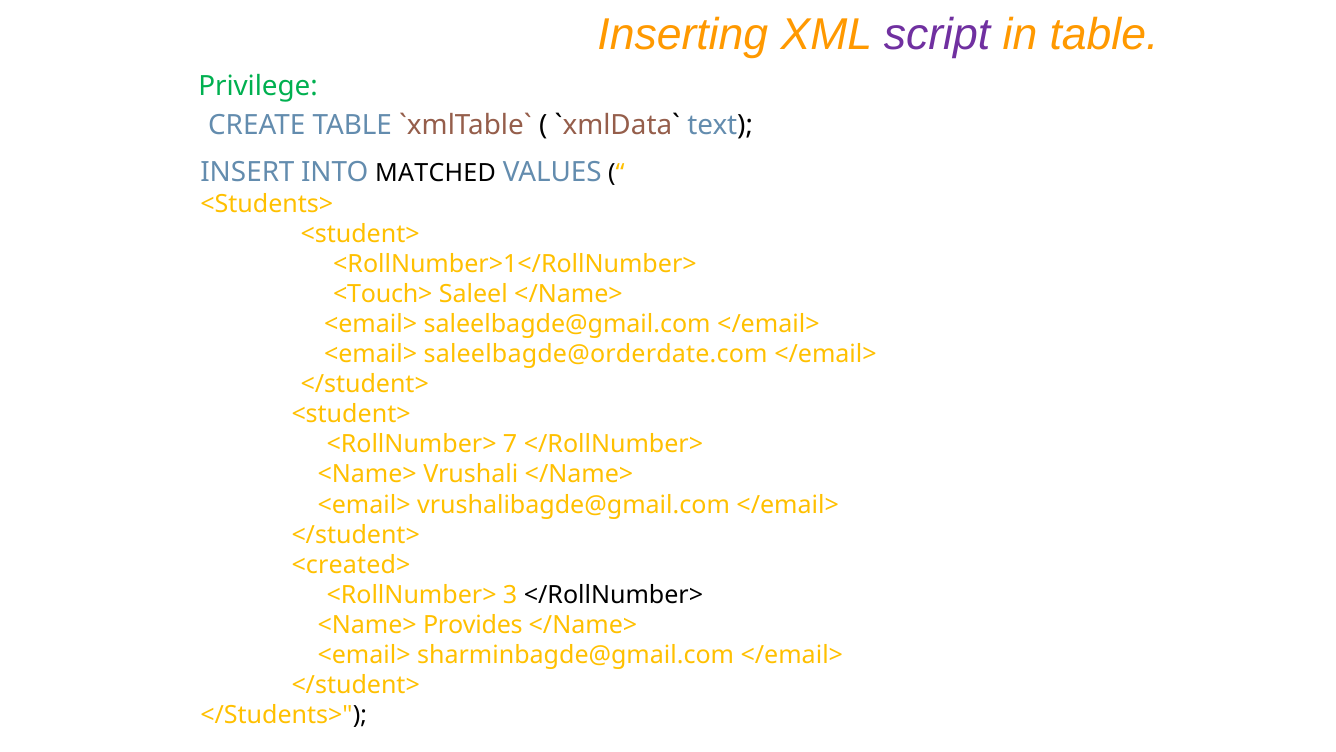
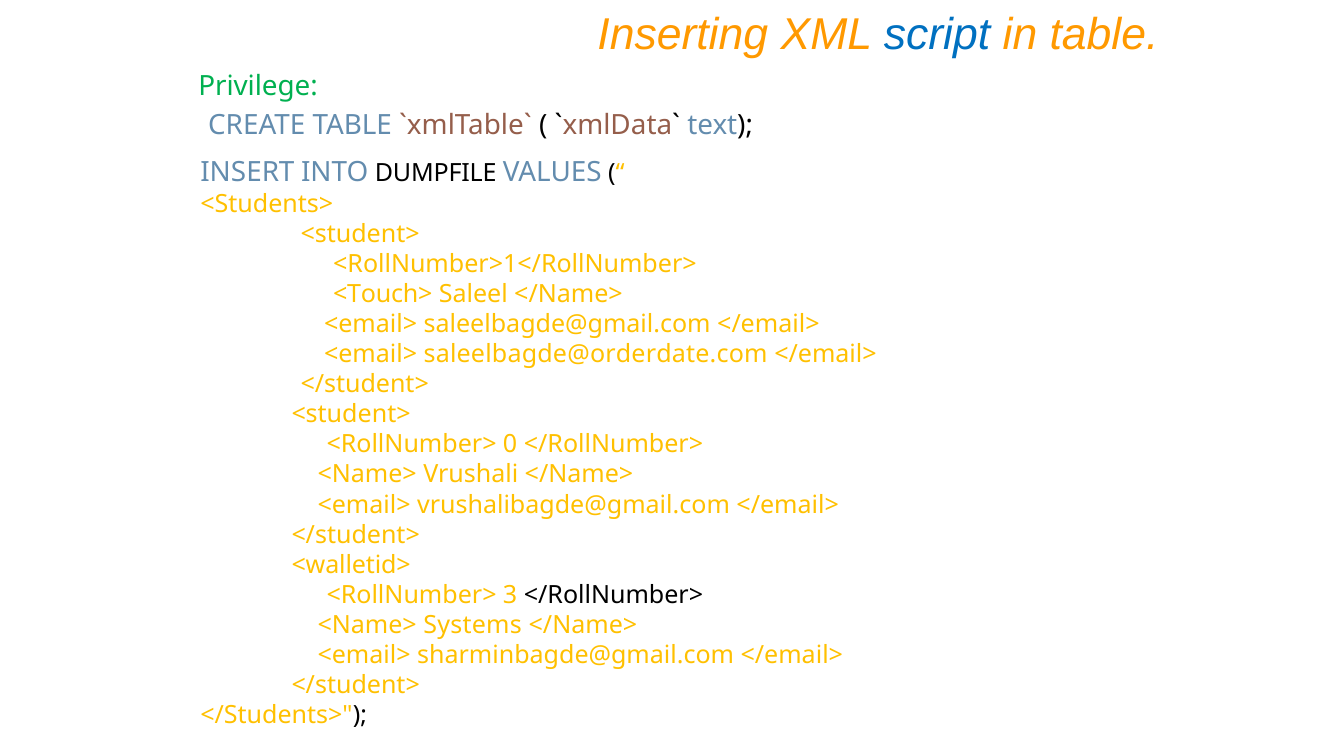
script colour: purple -> blue
MATCHED: MATCHED -> DUMPFILE
7: 7 -> 0
<created>: <created> -> <walletid>
Provides: Provides -> Systems
